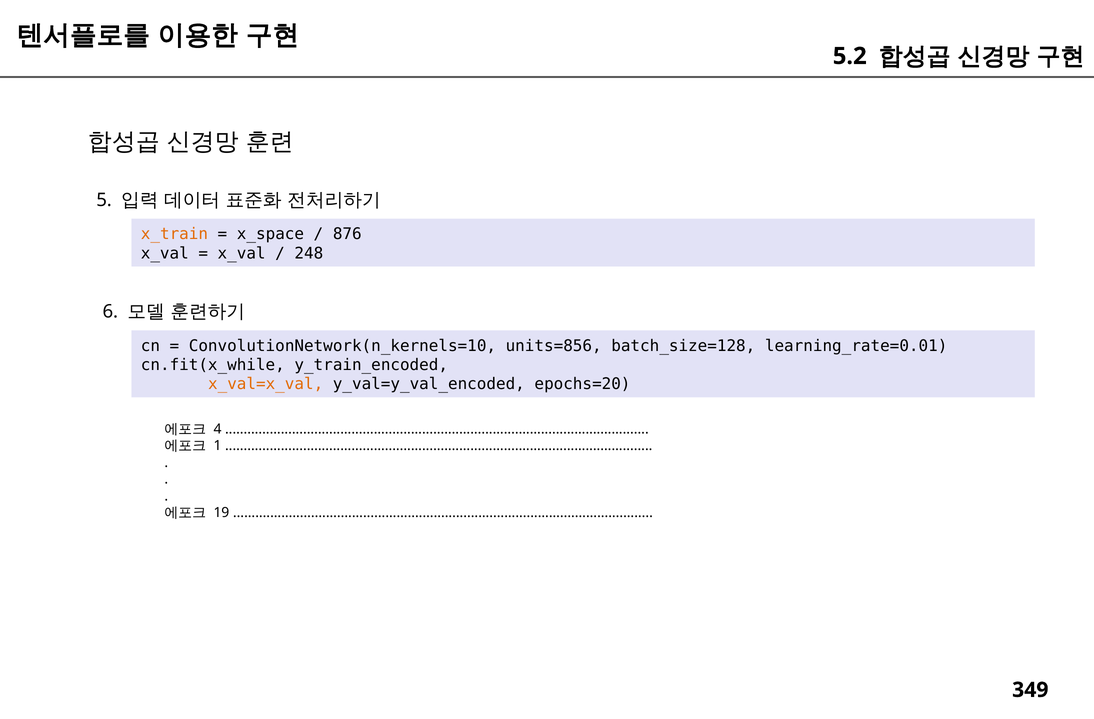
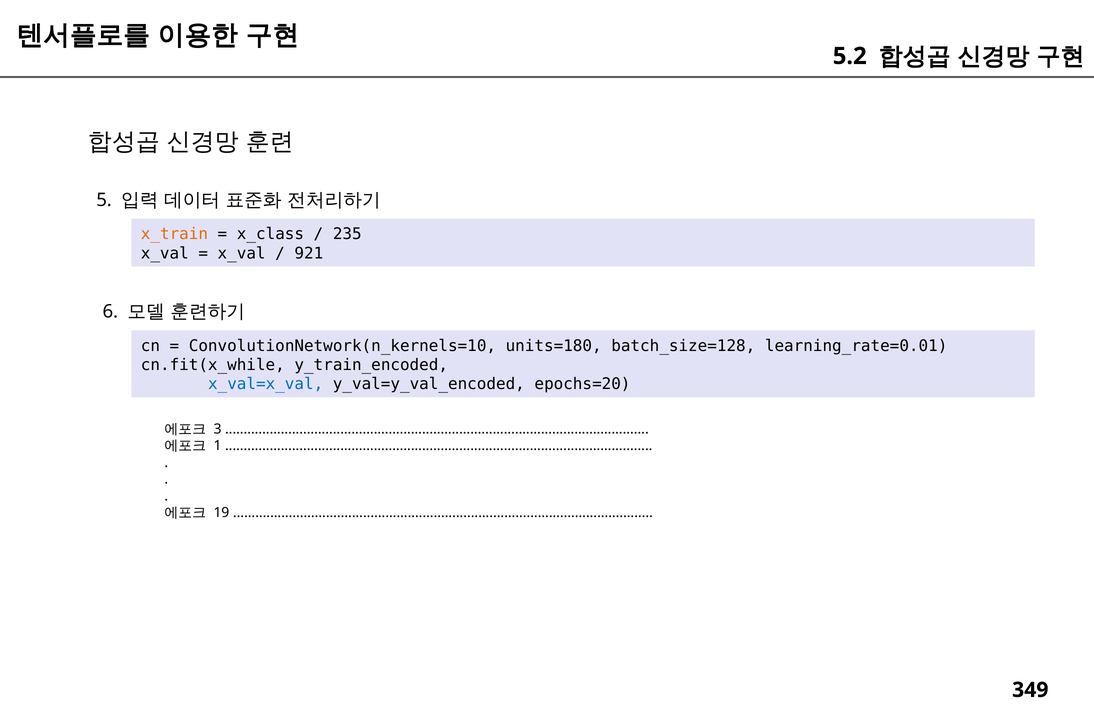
x_space: x_space -> x_class
876: 876 -> 235
248: 248 -> 921
units=856: units=856 -> units=180
x_val=x_val colour: orange -> blue
4: 4 -> 3
